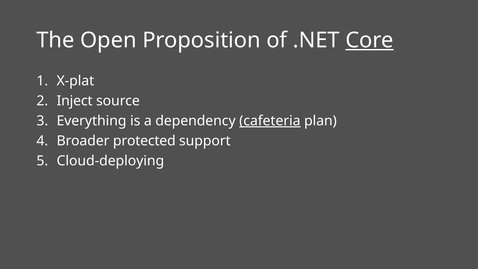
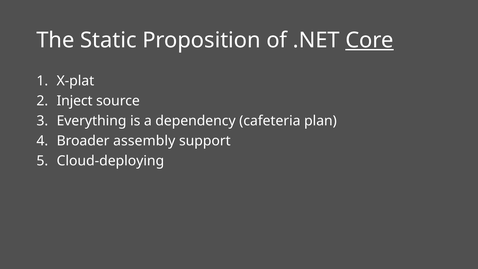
Open: Open -> Static
cafeteria underline: present -> none
protected: protected -> assembly
